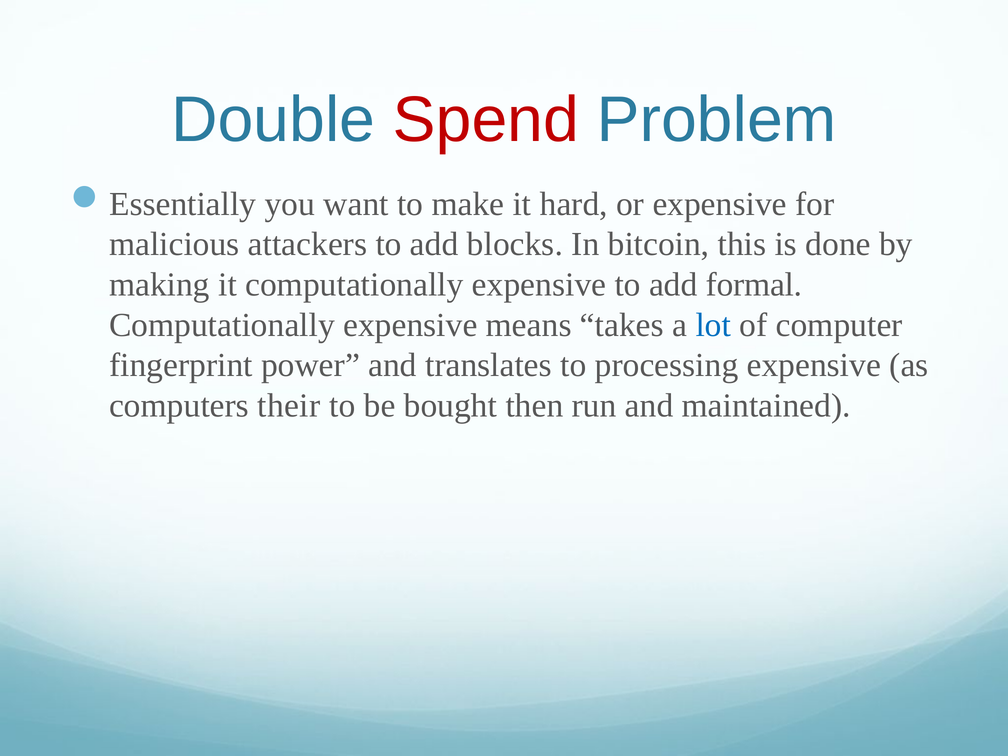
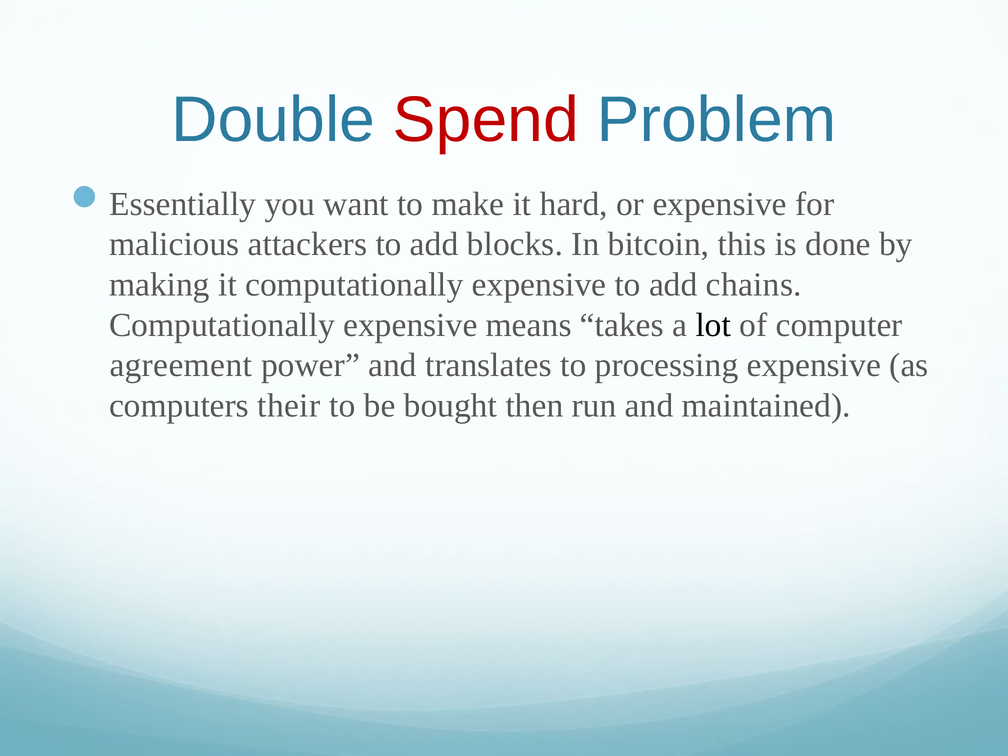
formal: formal -> chains
lot colour: blue -> black
fingerprint: fingerprint -> agreement
